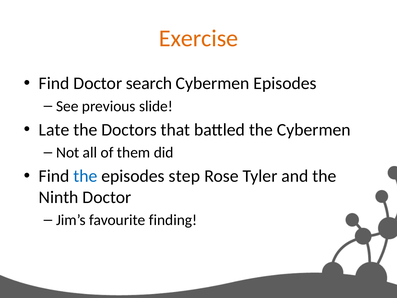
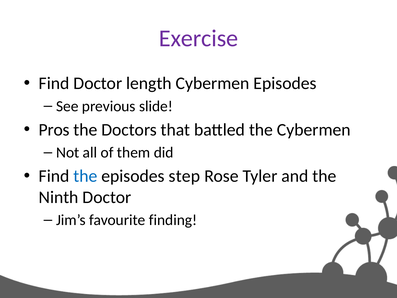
Exercise colour: orange -> purple
search: search -> length
Late: Late -> Pros
